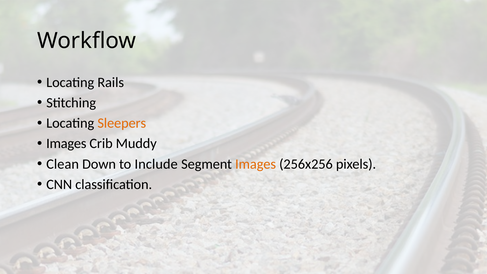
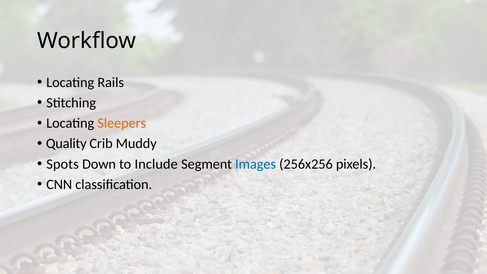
Images at (66, 144): Images -> Quality
Clean: Clean -> Spots
Images at (256, 164) colour: orange -> blue
